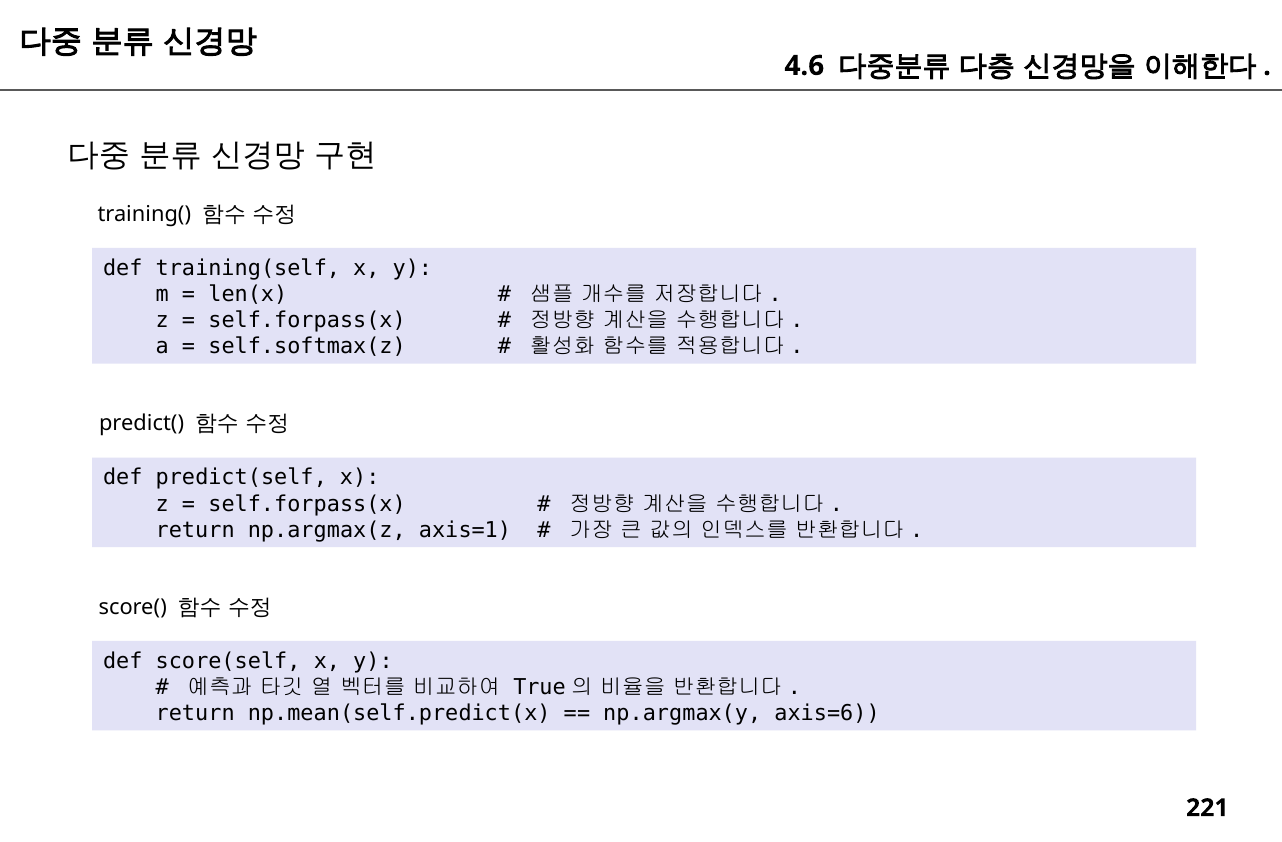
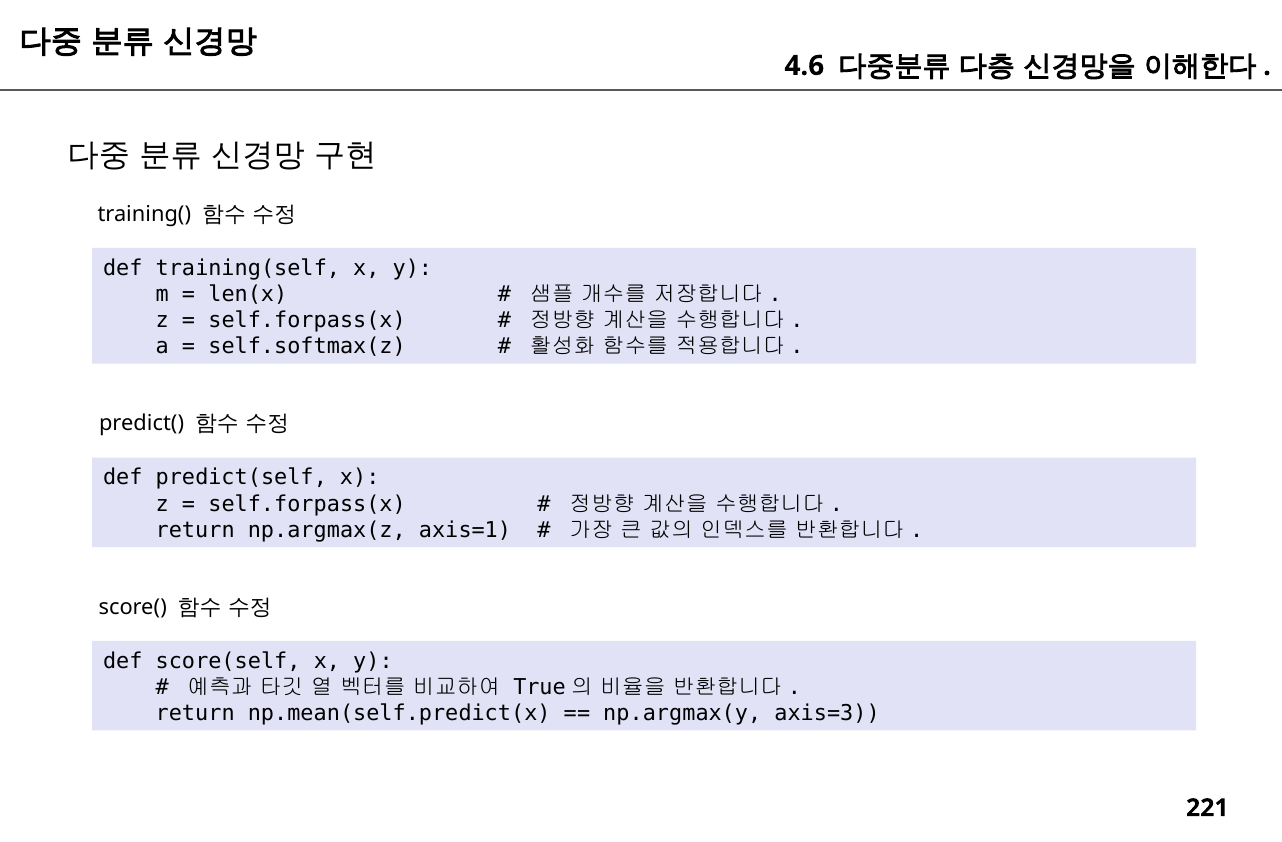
axis=6: axis=6 -> axis=3
